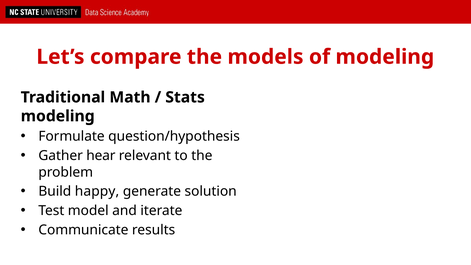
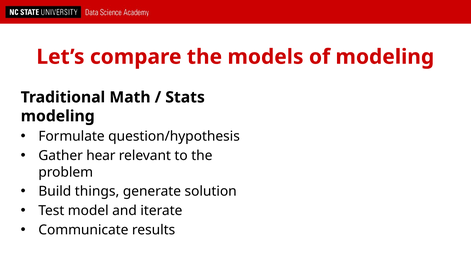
happy: happy -> things
